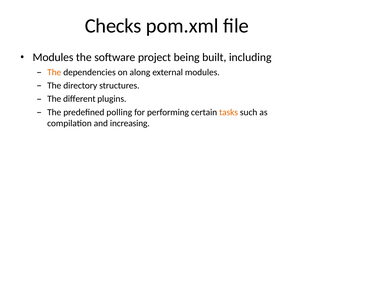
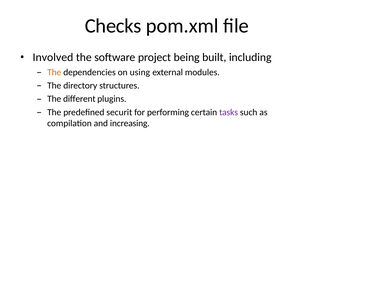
Modules at (53, 57): Modules -> Involved
along: along -> using
polling: polling -> securit
tasks colour: orange -> purple
